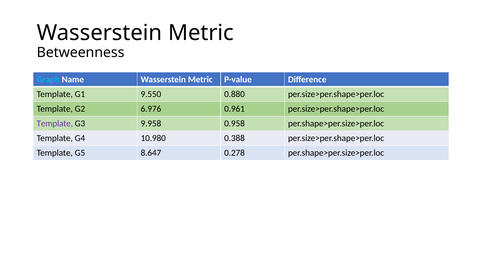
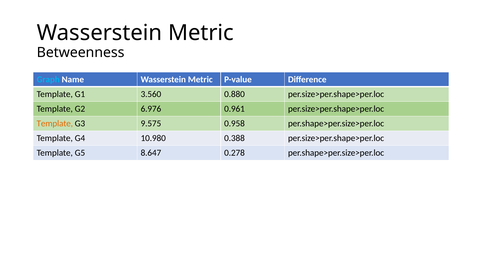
9.550: 9.550 -> 3.560
Template at (55, 124) colour: purple -> orange
9.958: 9.958 -> 9.575
